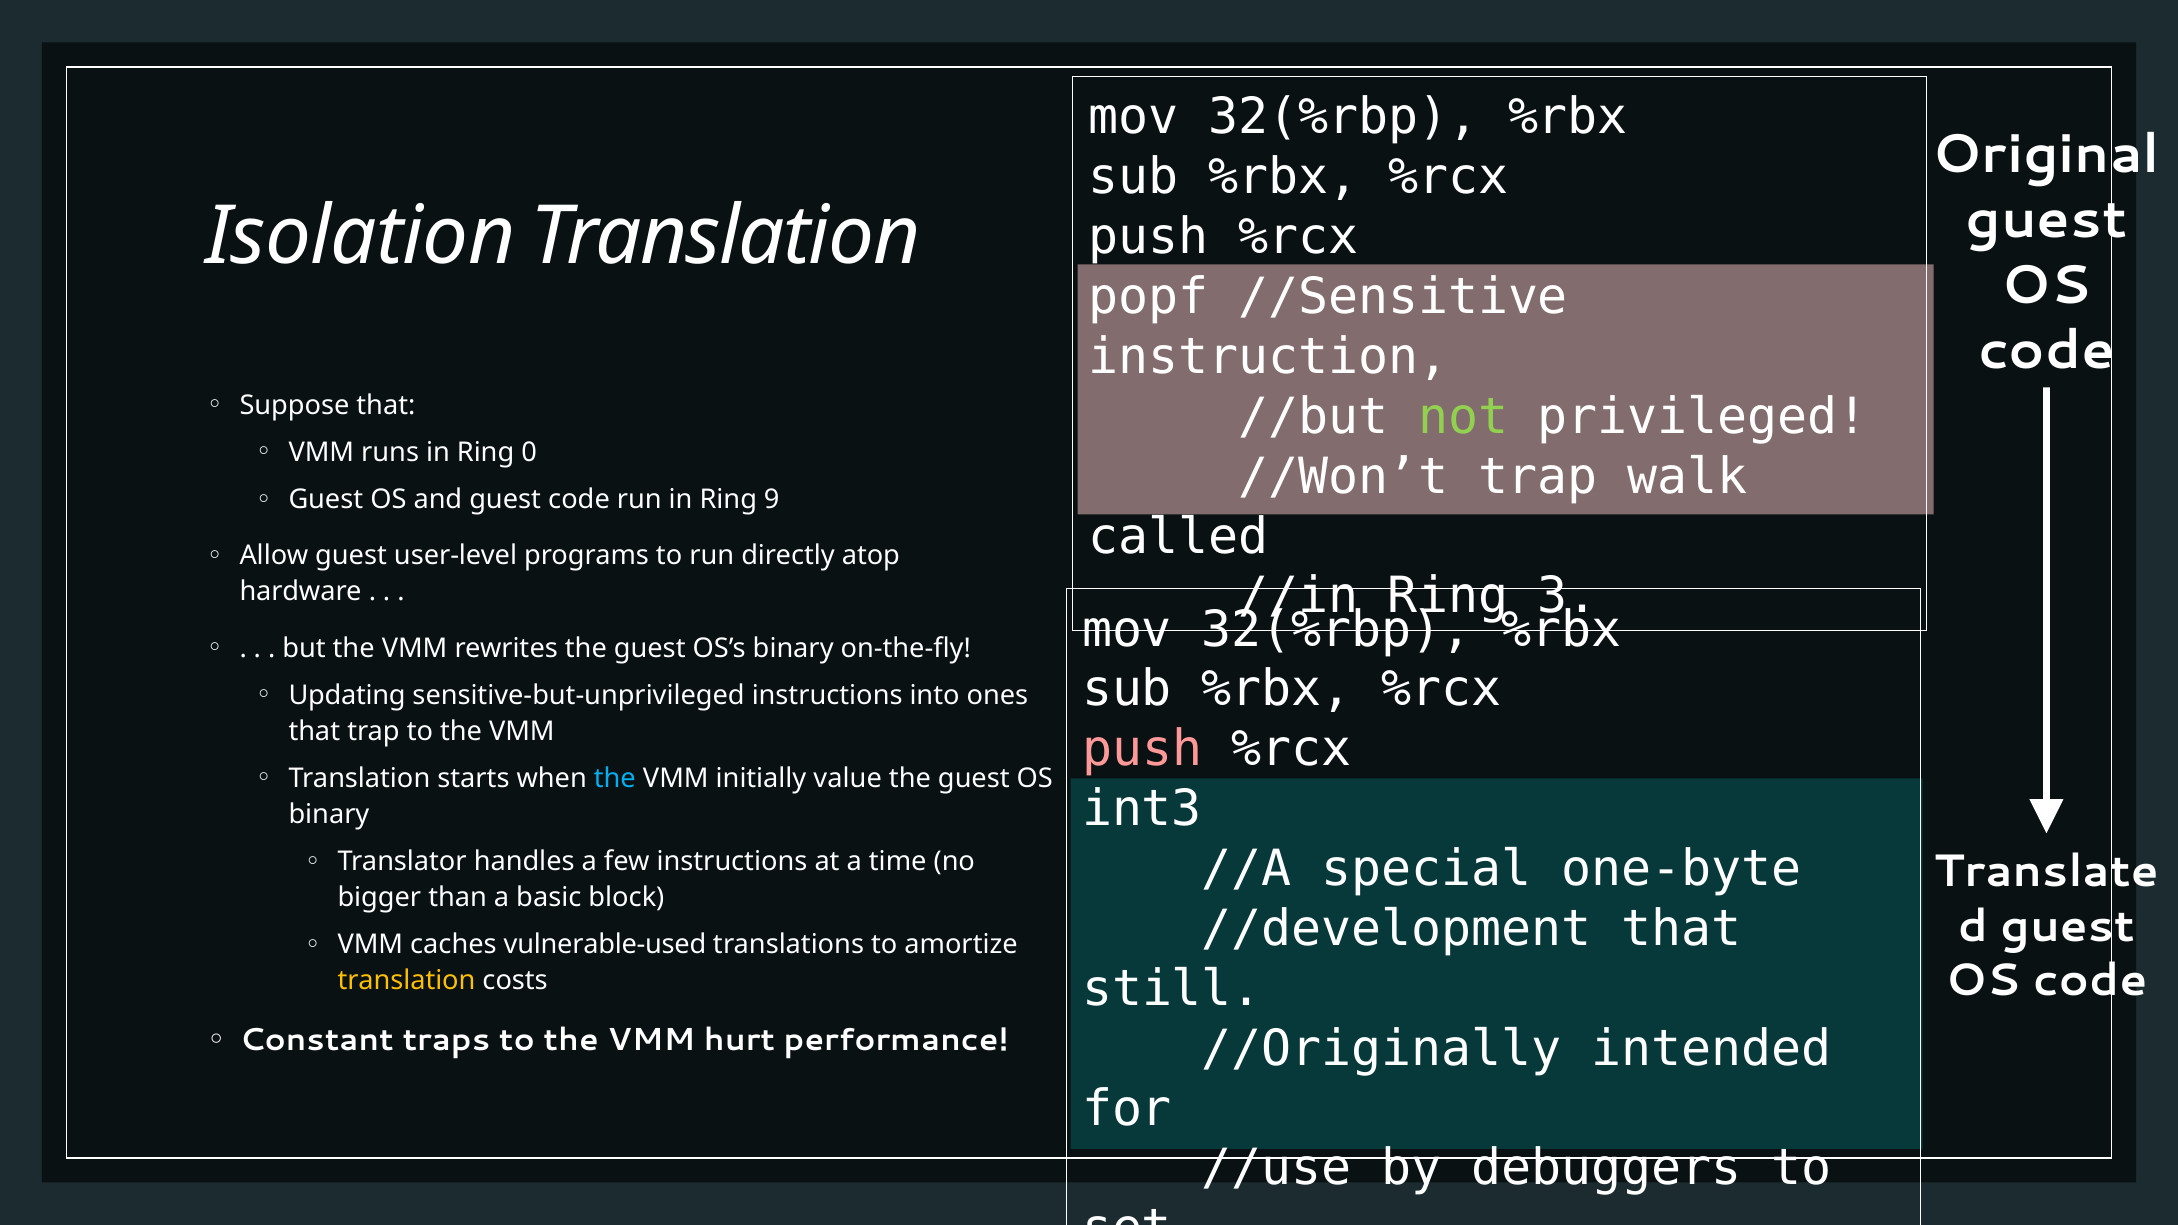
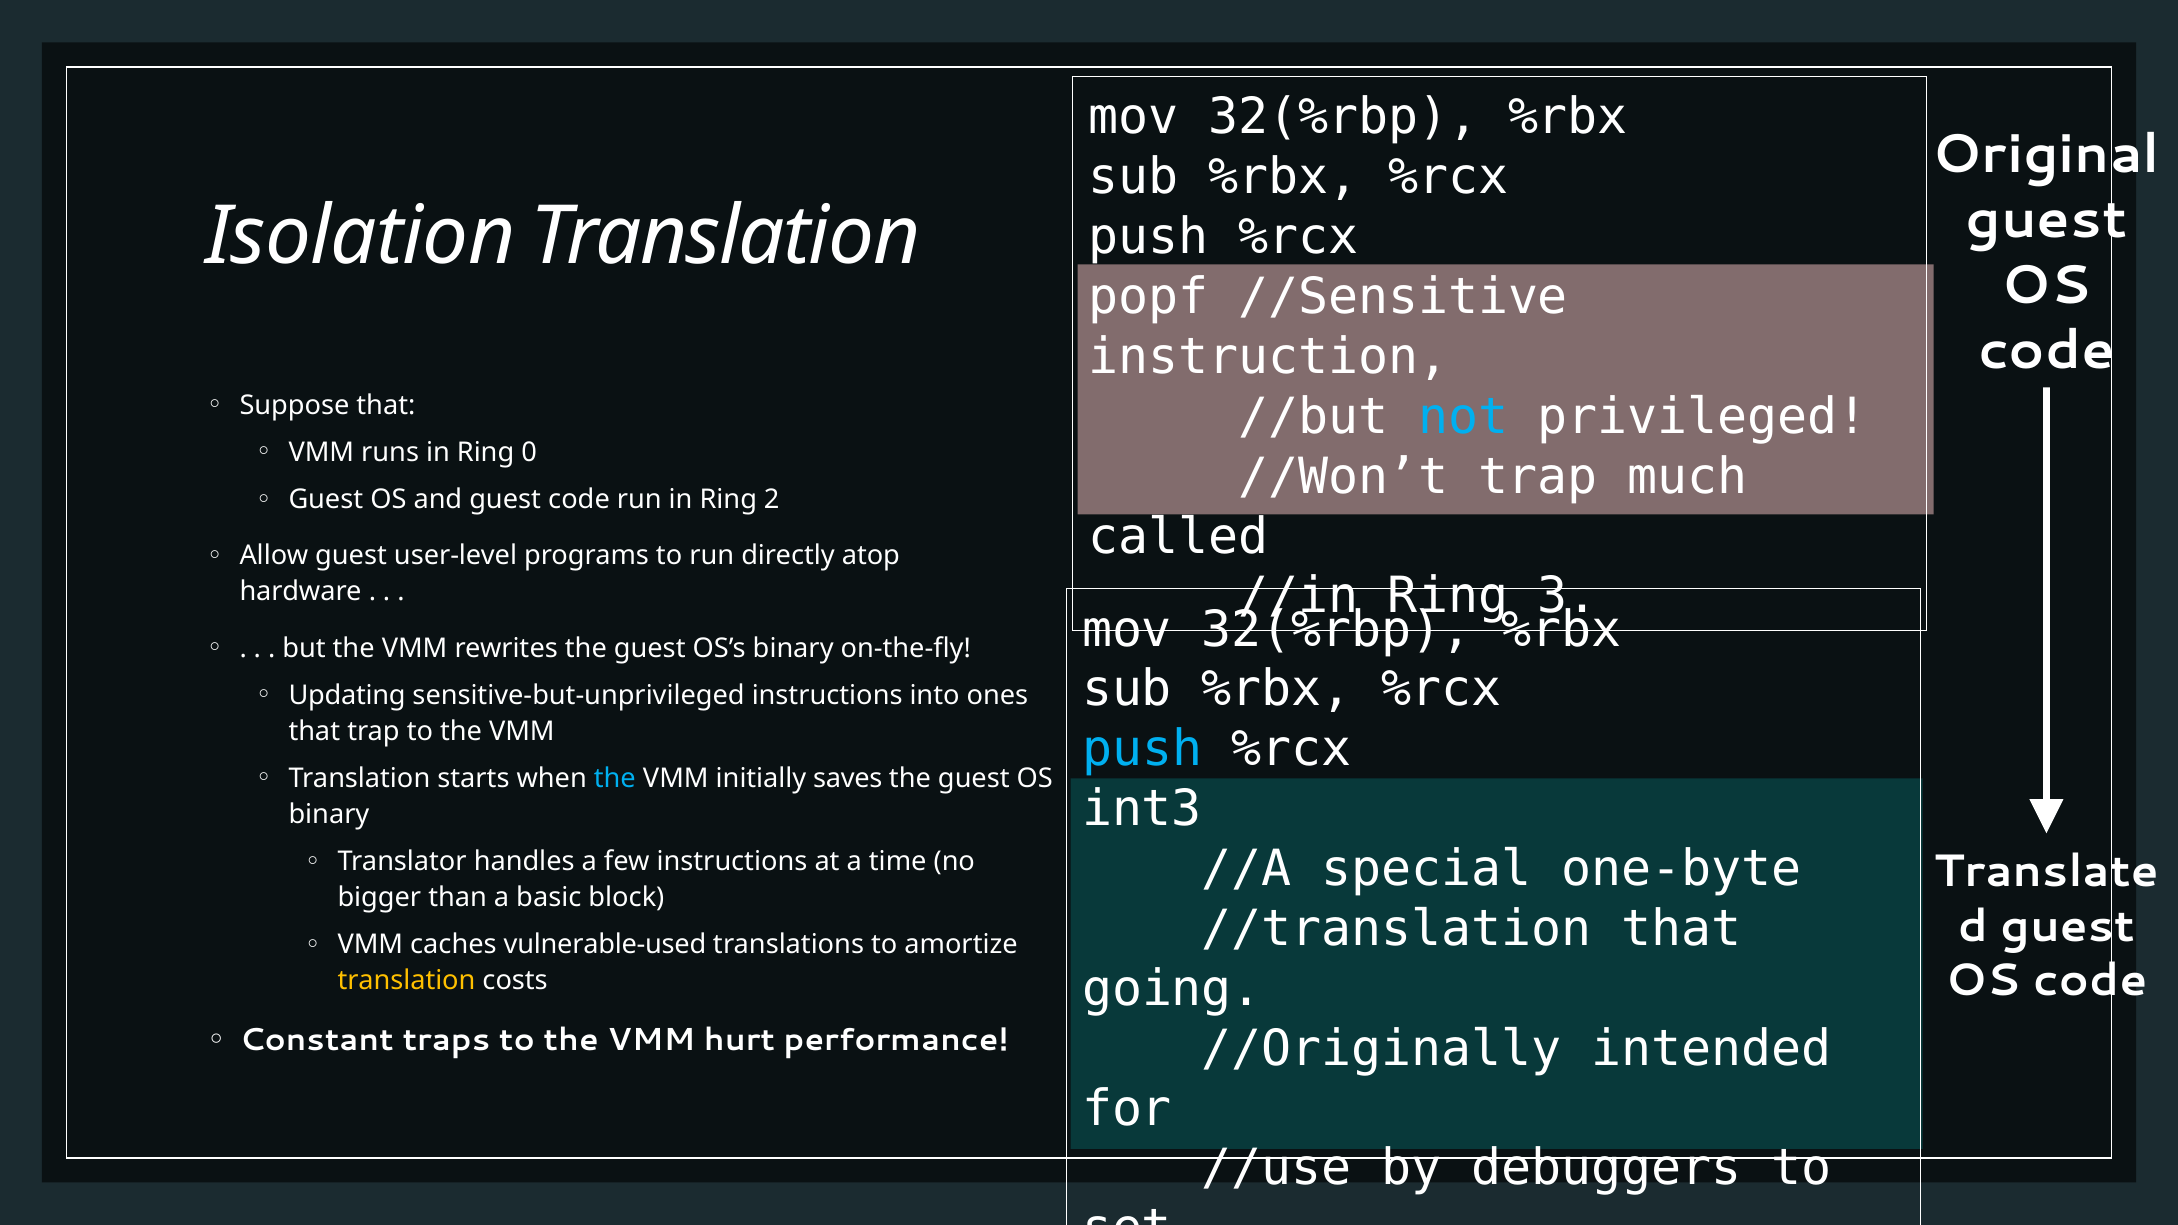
not colour: light green -> light blue
walk: walk -> much
9: 9 -> 2
push at (1142, 749) colour: pink -> light blue
value: value -> saves
//development: //development -> //translation
still: still -> going
